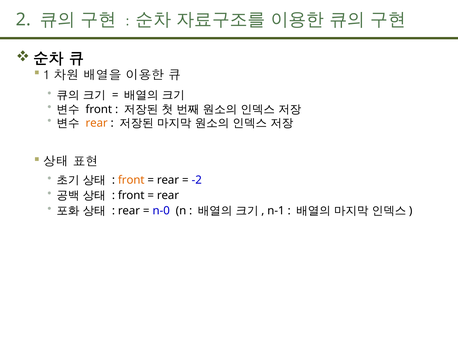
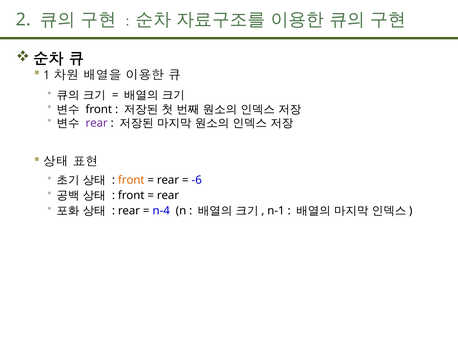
rear at (97, 123) colour: orange -> purple
-2: -2 -> -6
n-0: n-0 -> n-4
